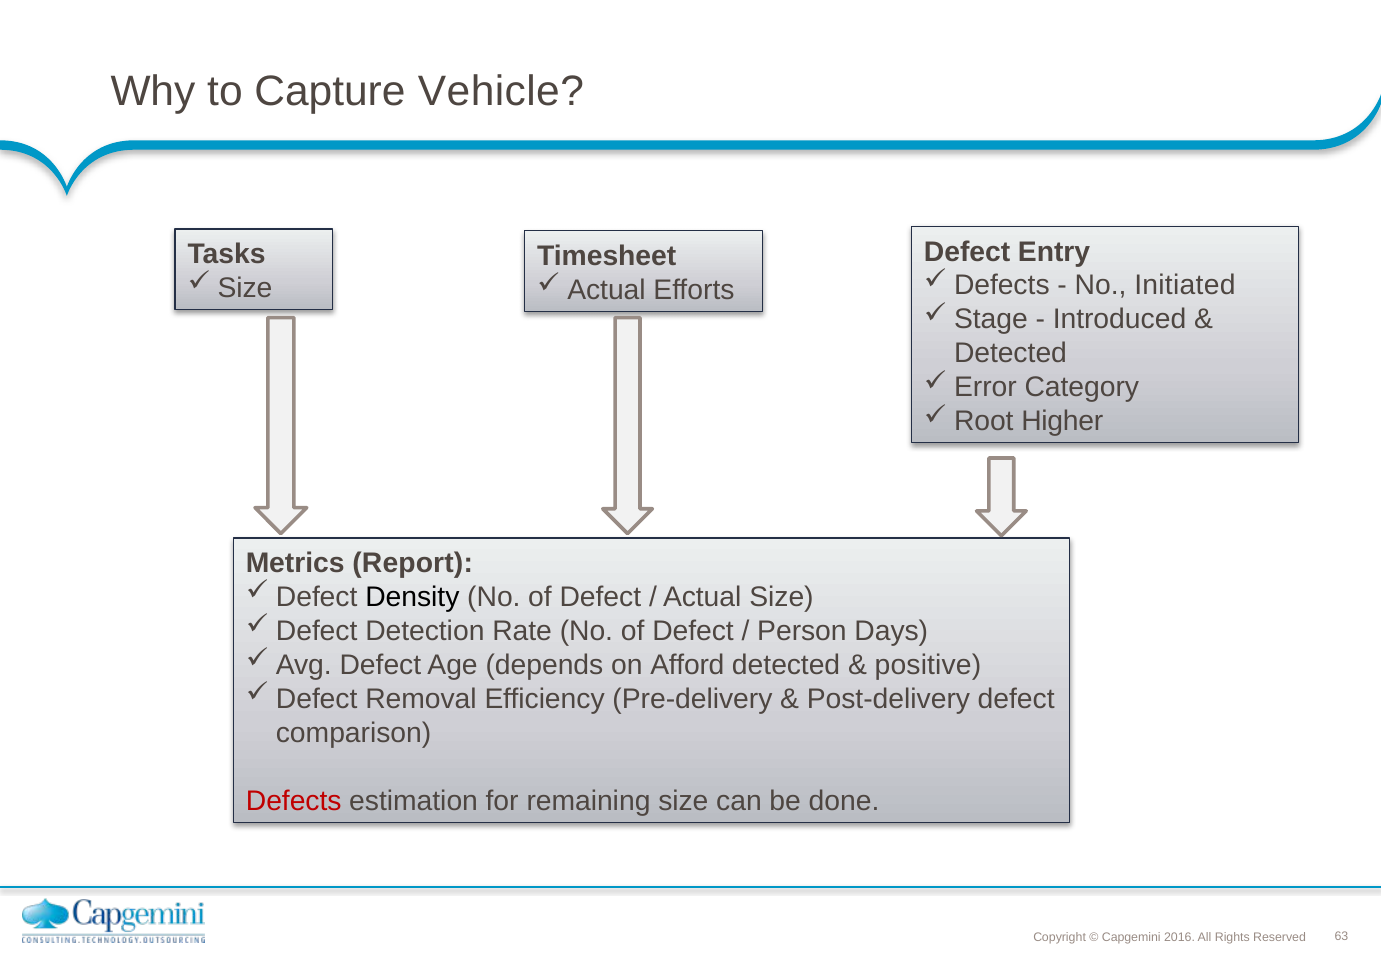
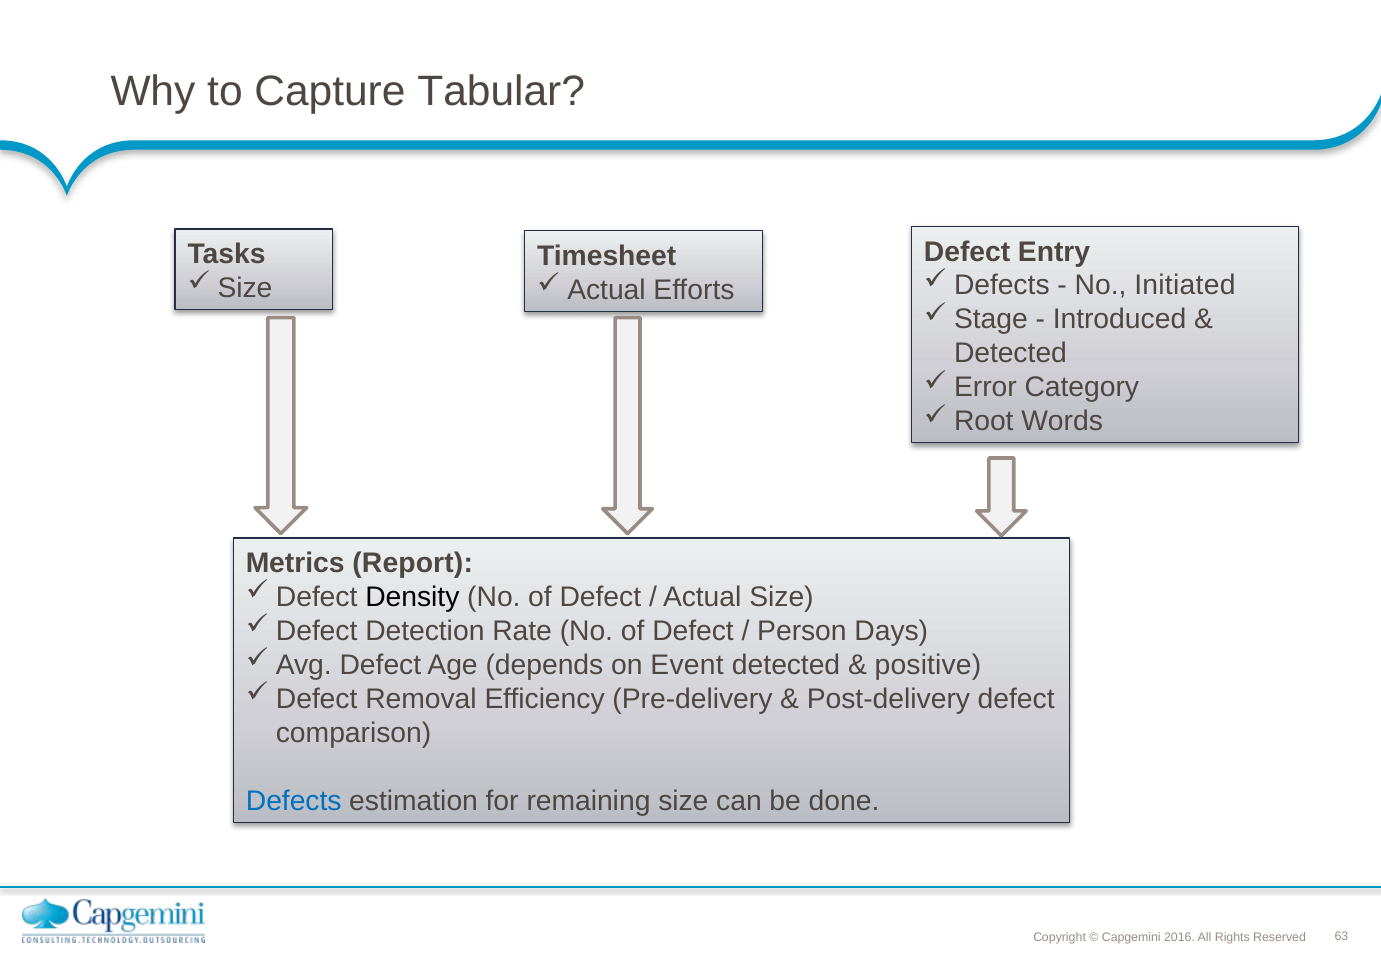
Vehicle: Vehicle -> Tabular
Higher: Higher -> Words
Afford: Afford -> Event
Defects colour: red -> blue
